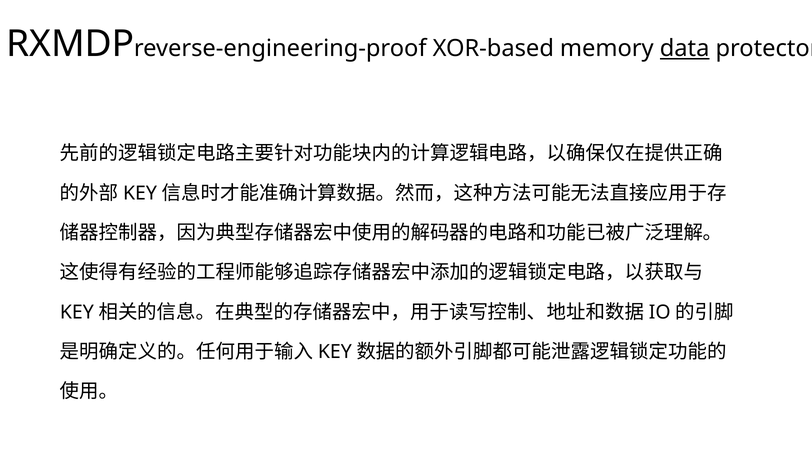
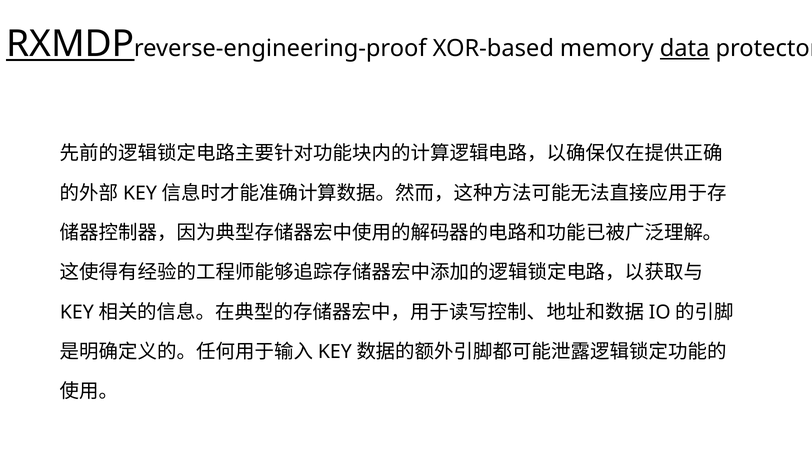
RXMDP underline: none -> present
